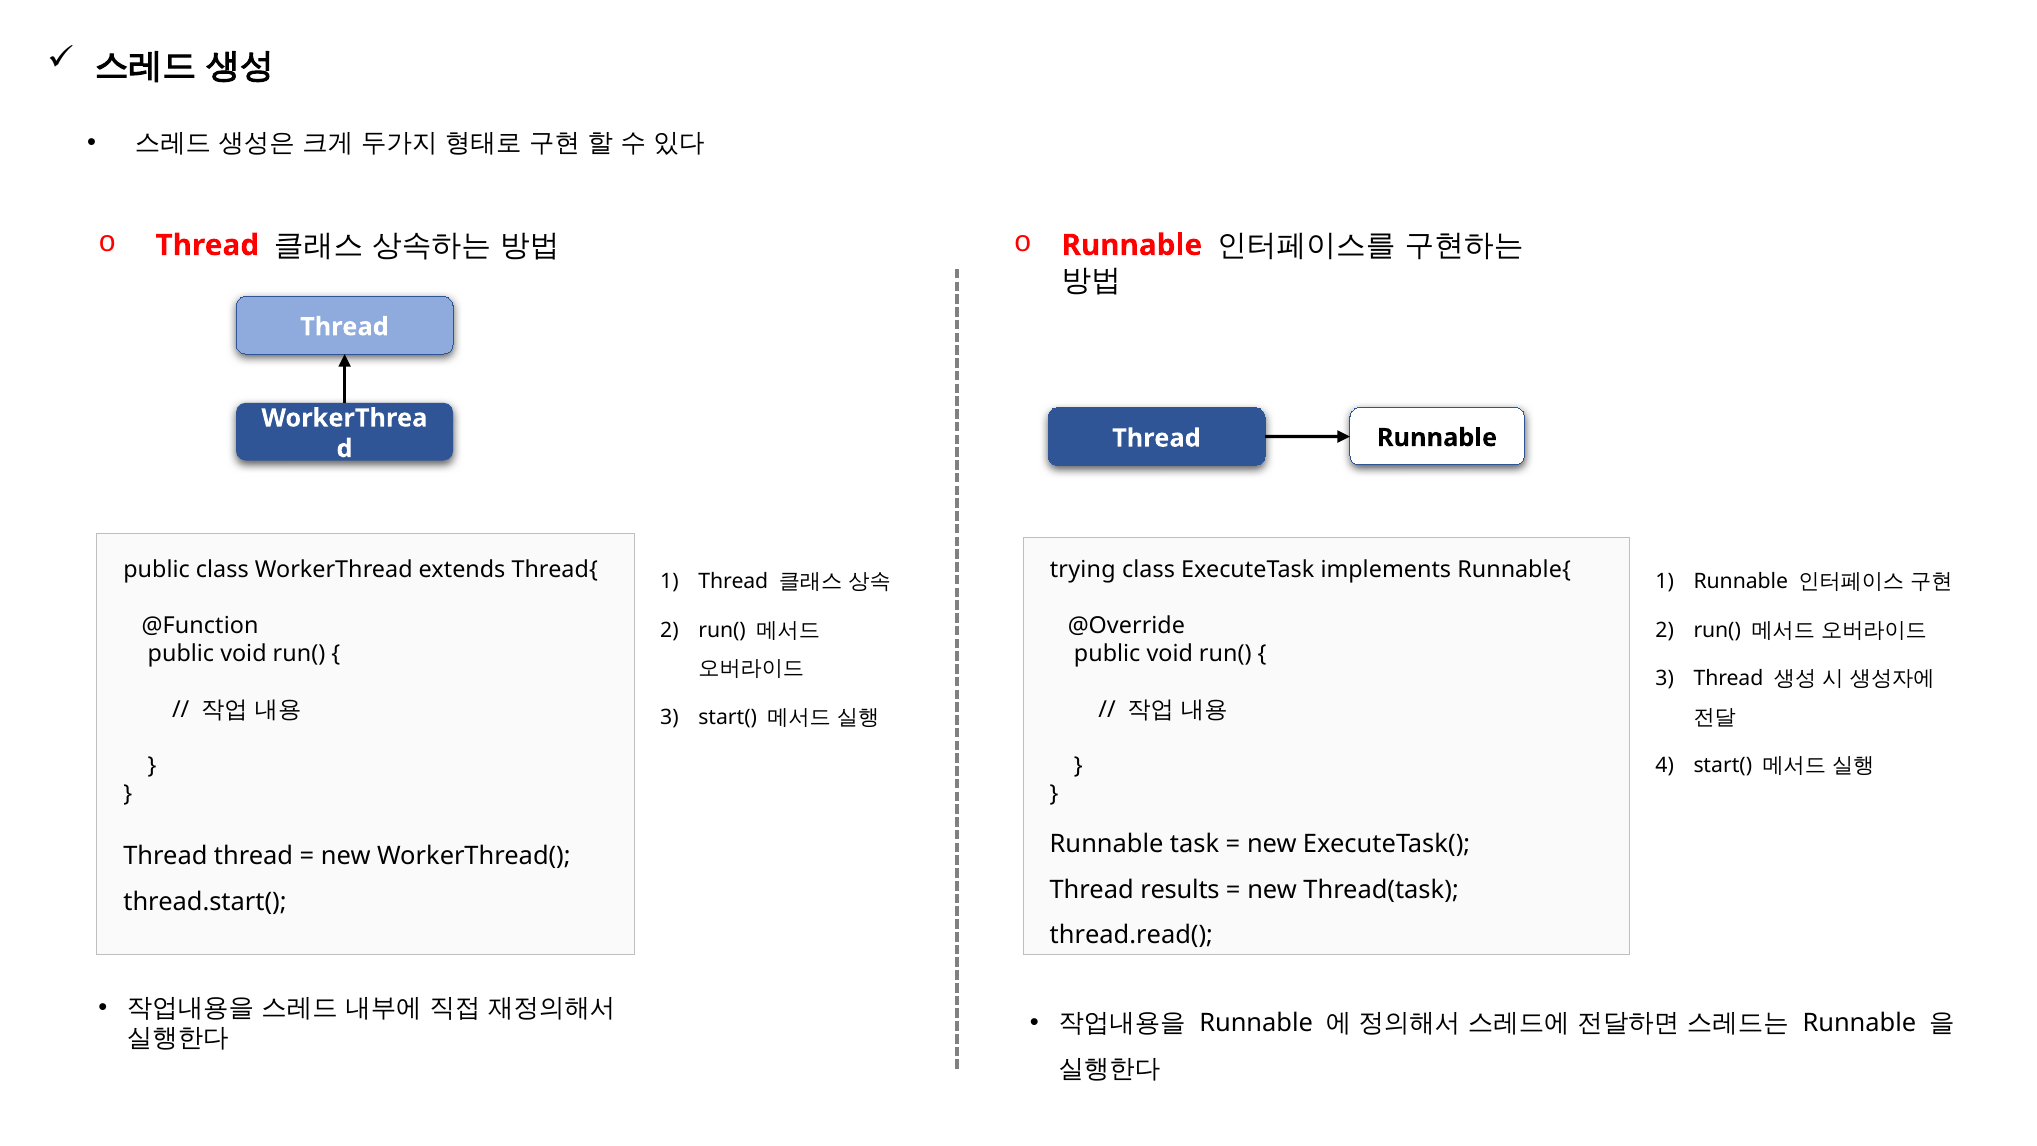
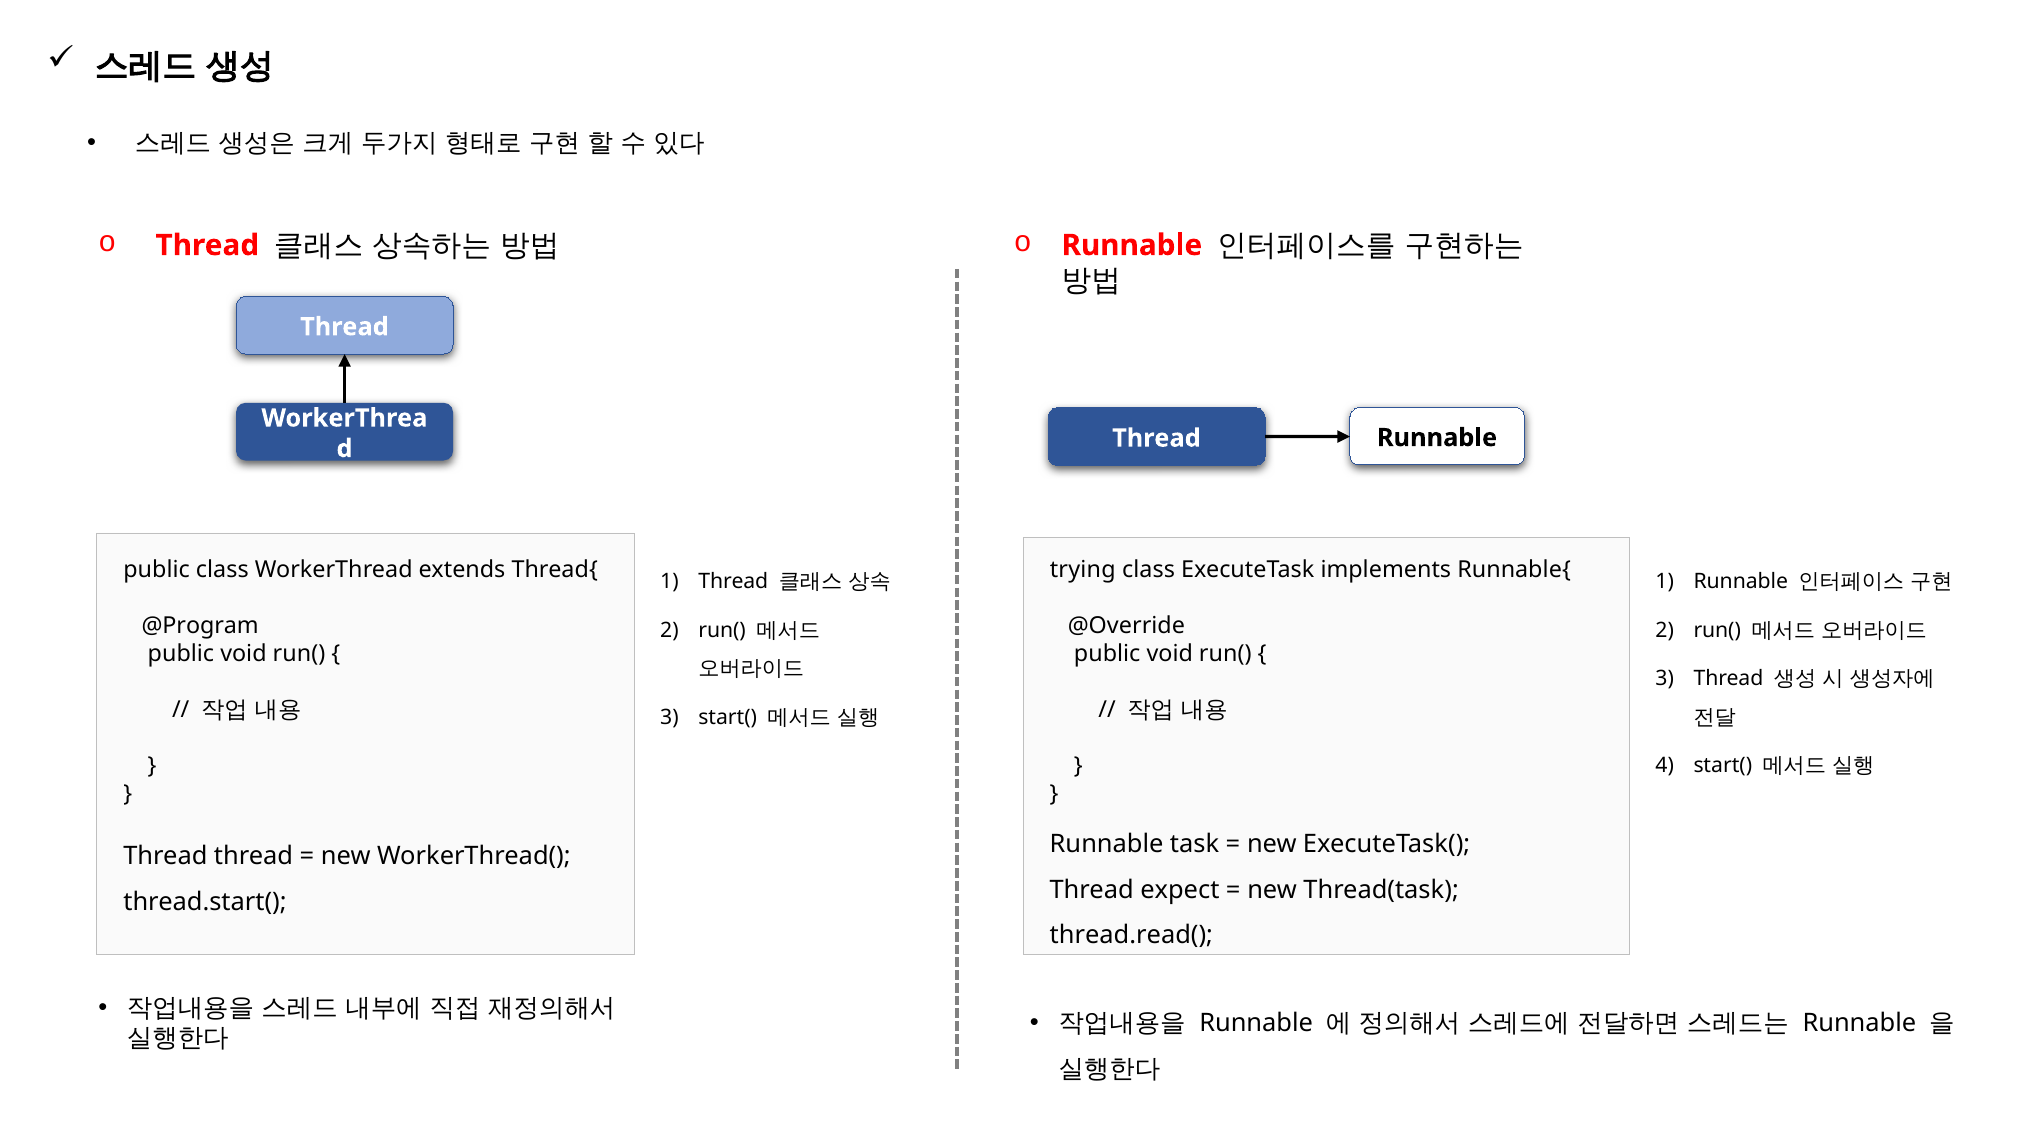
@Function: @Function -> @Program
results: results -> expect
